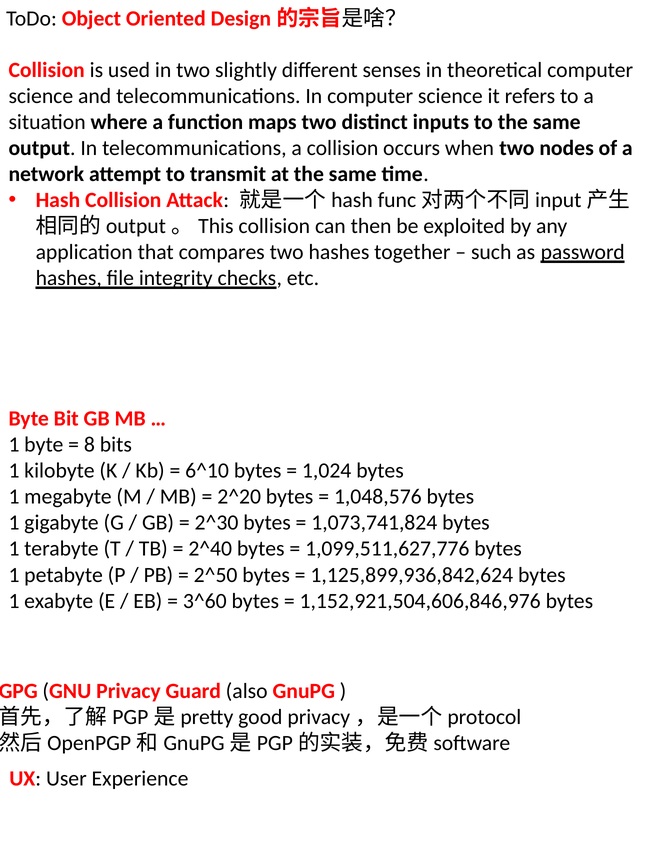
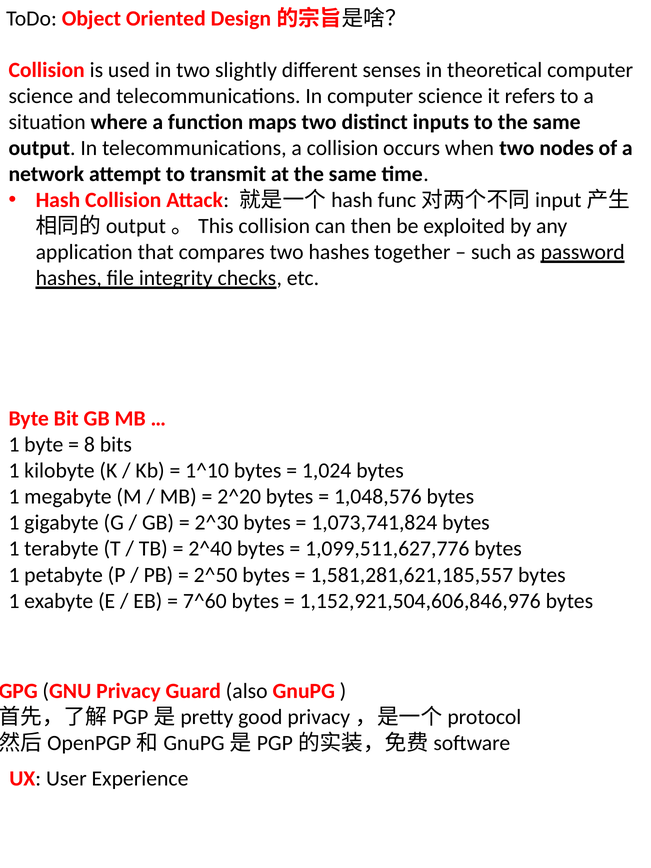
6^10: 6^10 -> 1^10
1,125,899,936,842,624: 1,125,899,936,842,624 -> 1,581,281,621,185,557
3^60: 3^60 -> 7^60
